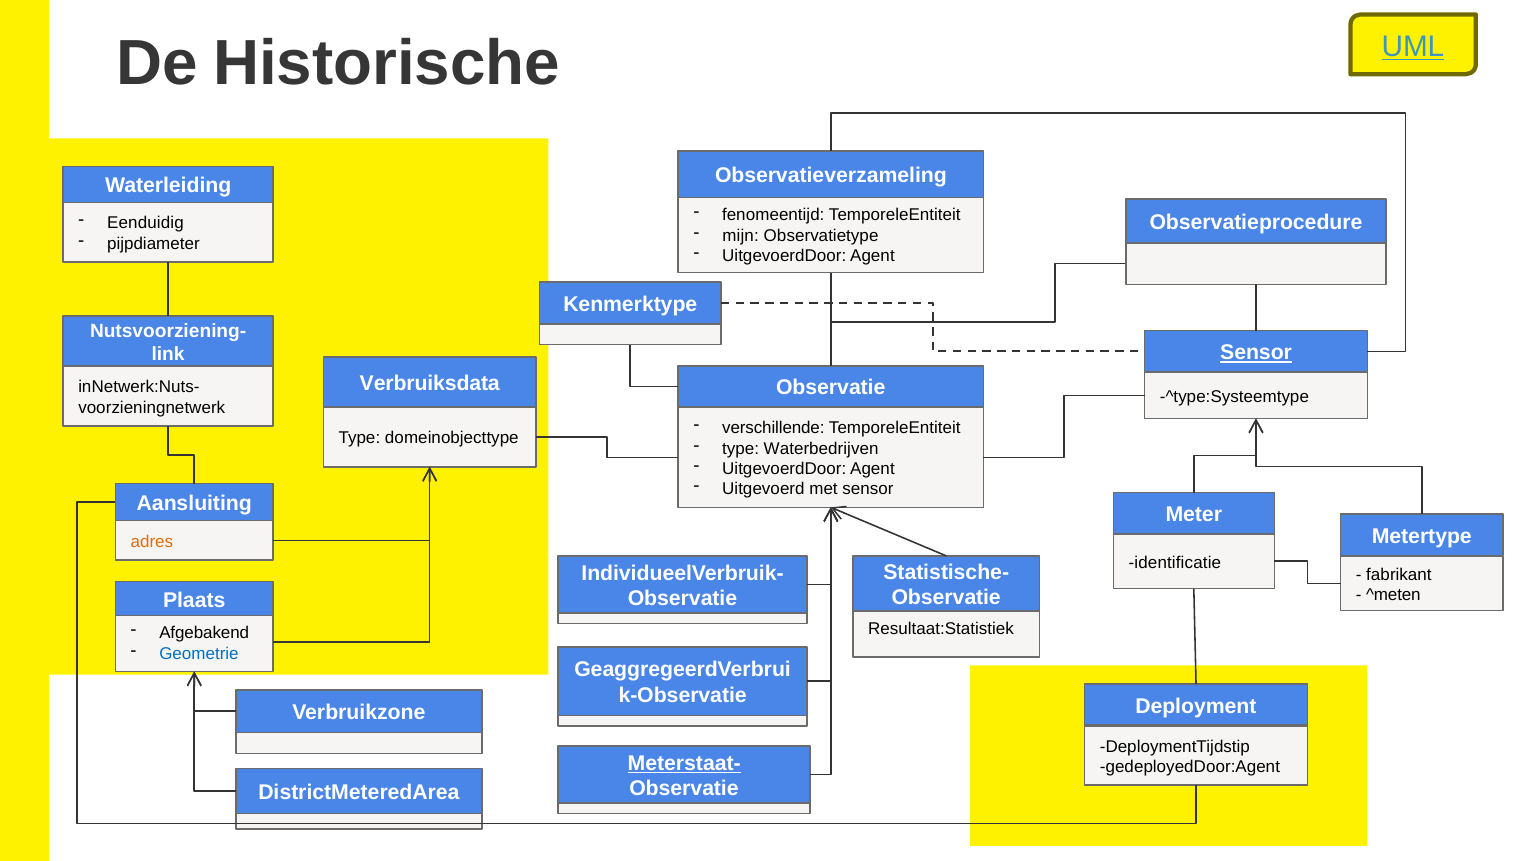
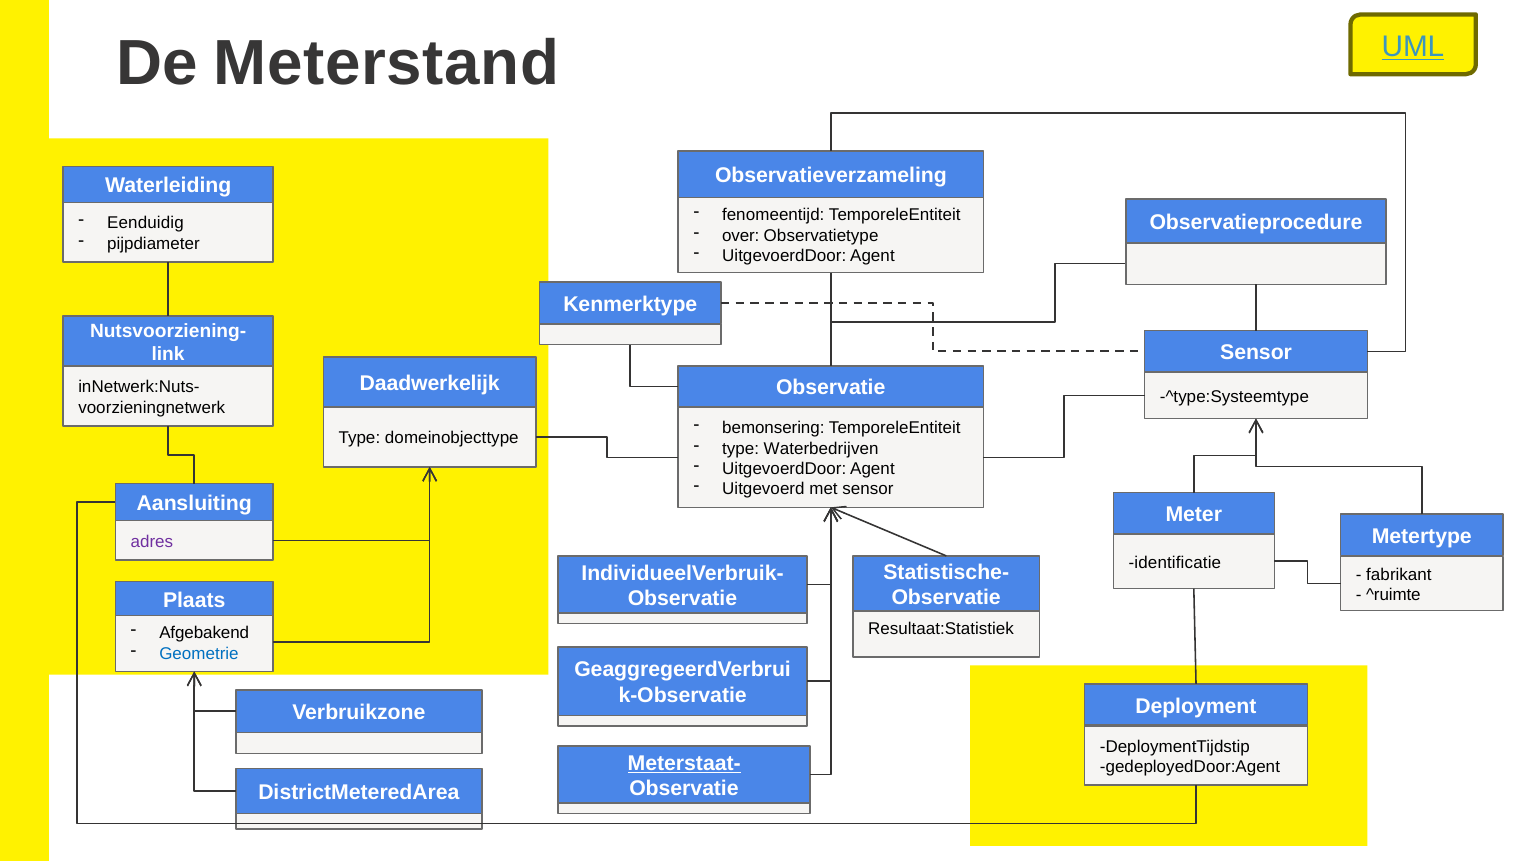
Historische: Historische -> Meterstand
mijn: mijn -> over
Sensor at (1256, 353) underline: present -> none
Verbruiksdata: Verbruiksdata -> Daadwerkelijk
verschillende: verschillende -> bemonsering
adres colour: orange -> purple
^meten: ^meten -> ^ruimte
